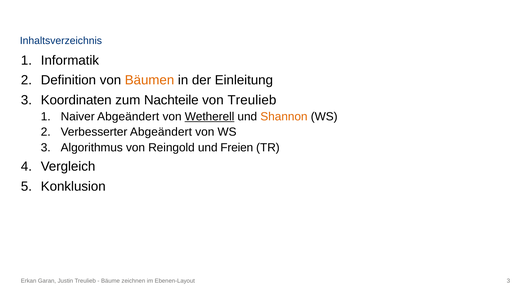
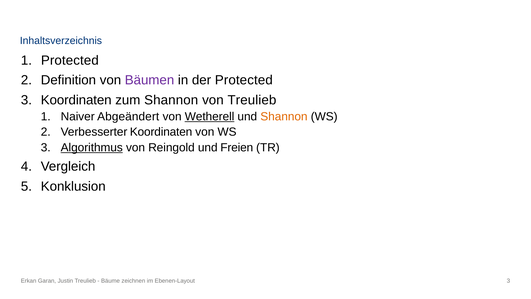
Informatik at (70, 60): Informatik -> Protected
Bäumen colour: orange -> purple
der Einleitung: Einleitung -> Protected
zum Nachteile: Nachteile -> Shannon
Verbesserter Abgeändert: Abgeändert -> Koordinaten
Algorithmus underline: none -> present
